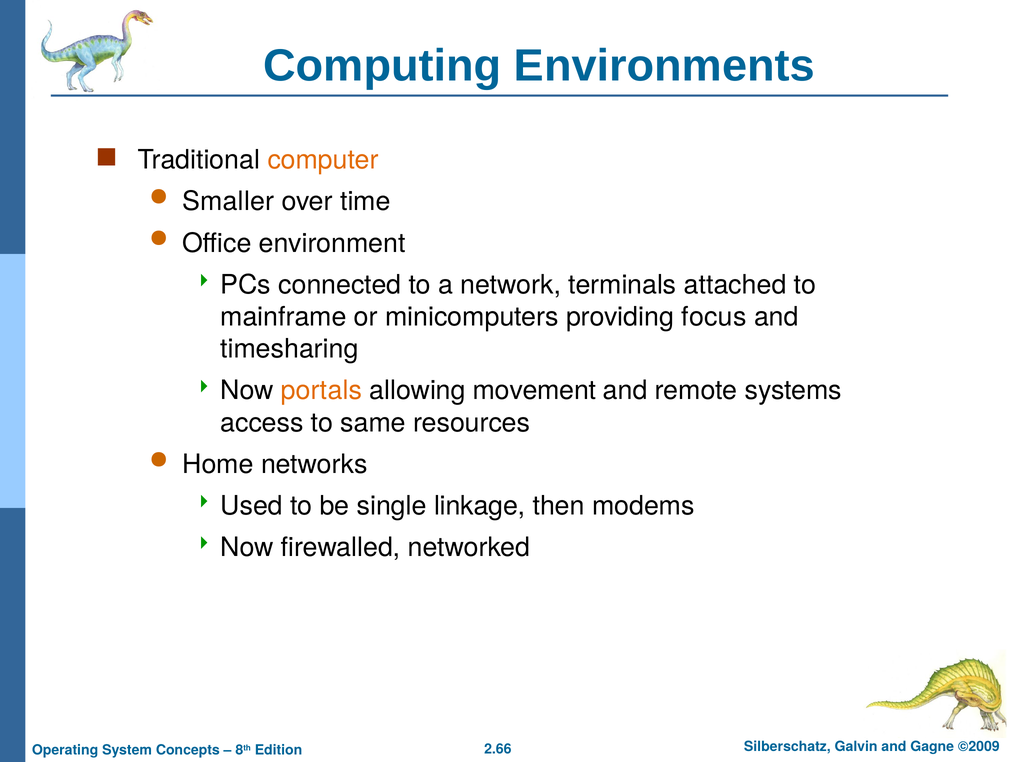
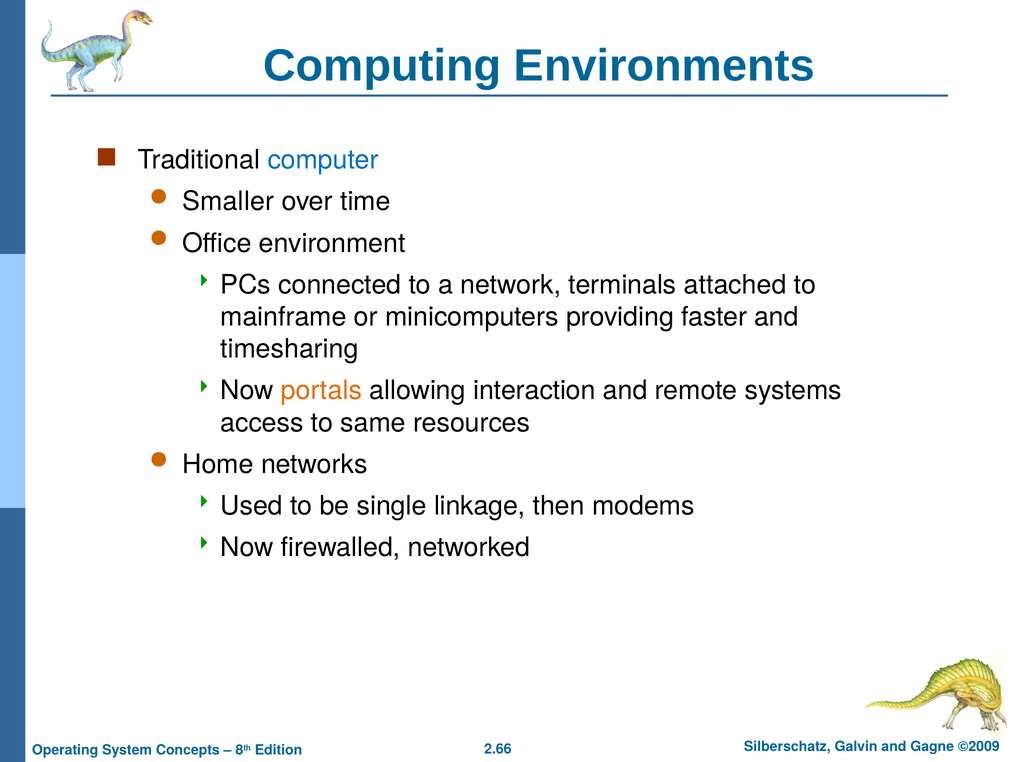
computer colour: orange -> blue
focus: focus -> faster
movement: movement -> interaction
